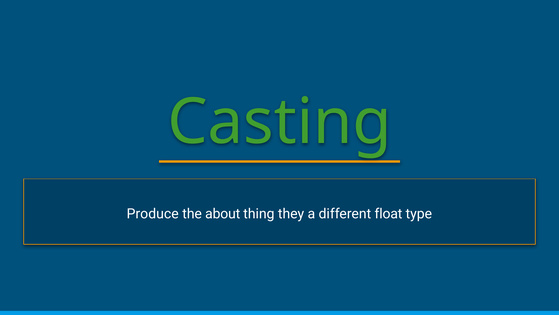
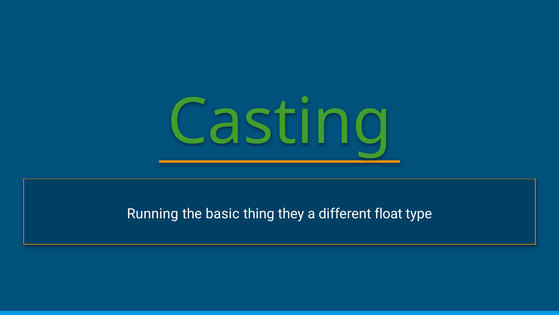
Produce: Produce -> Running
about: about -> basic
